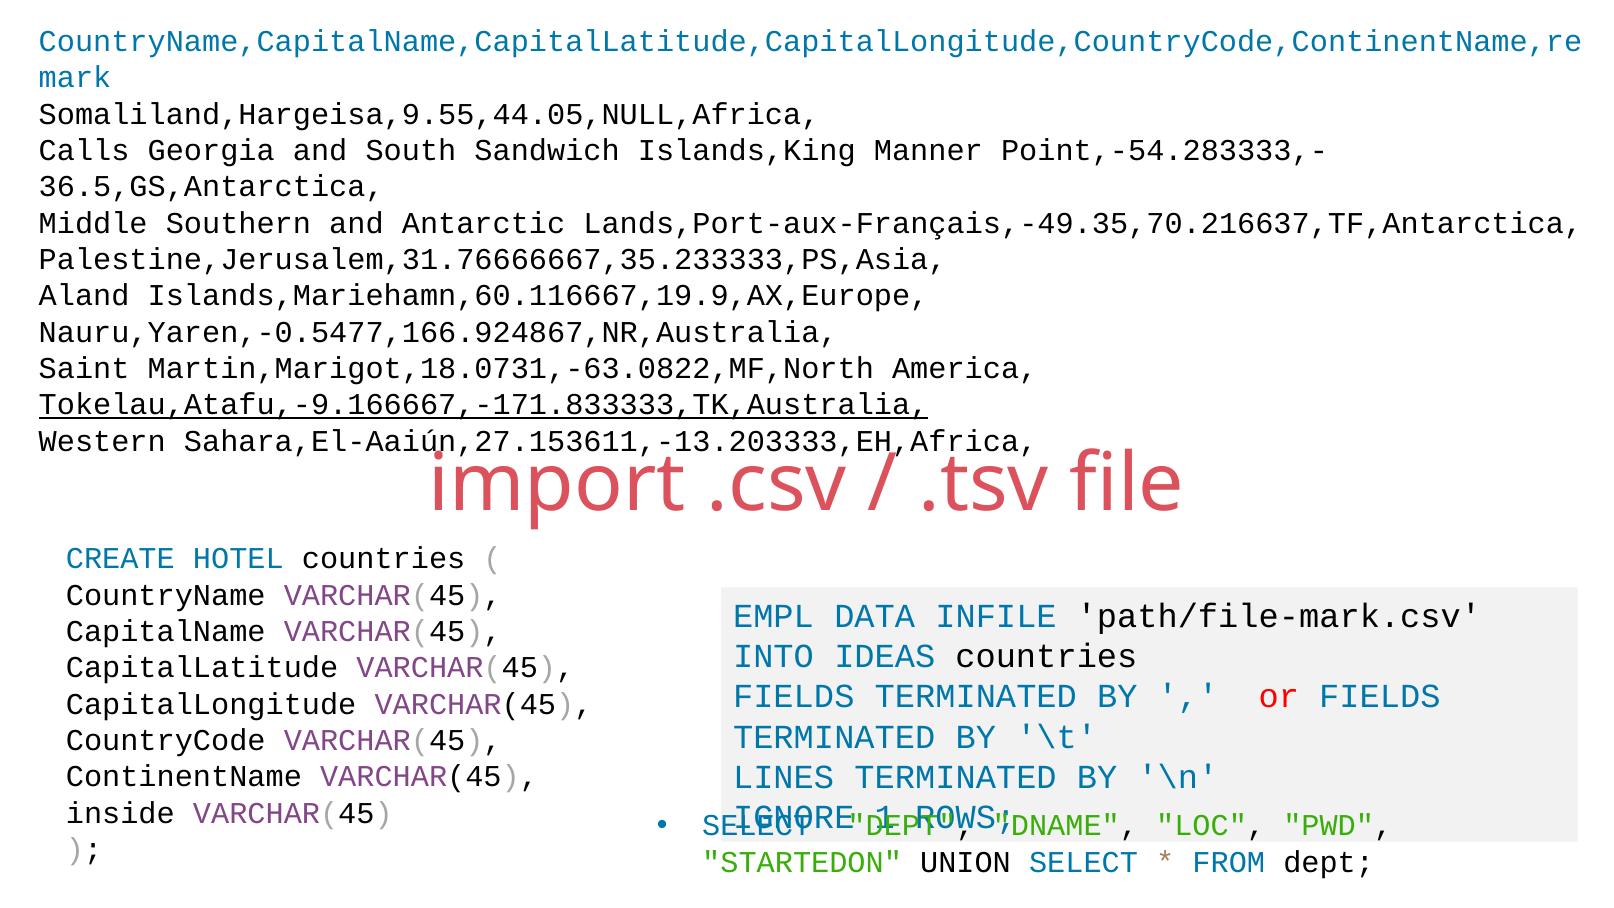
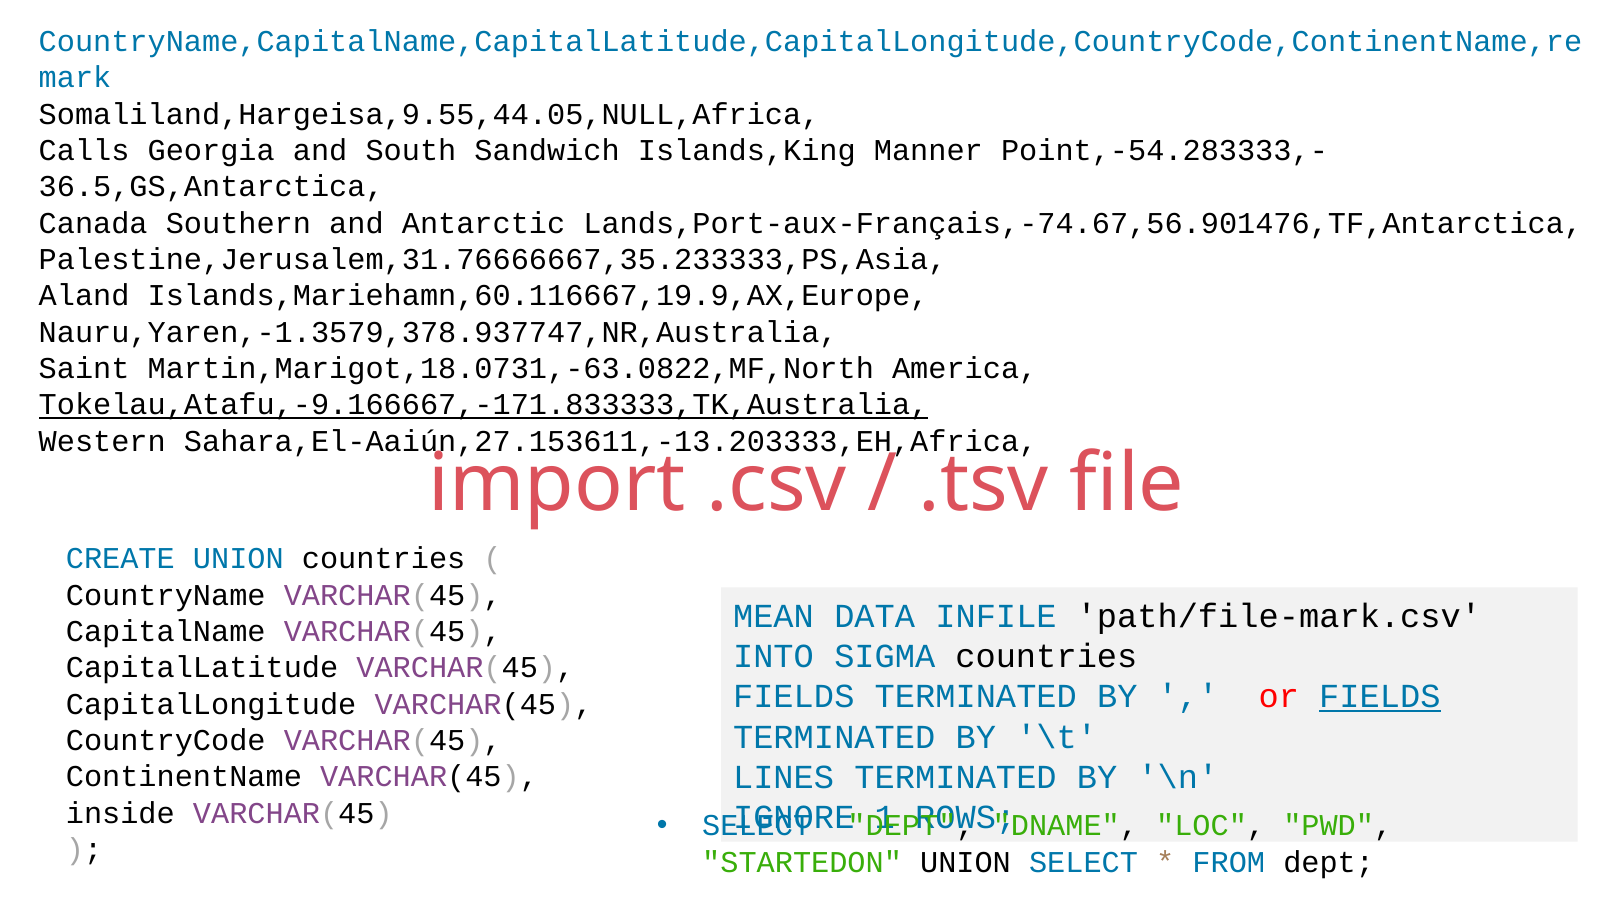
Middle: Middle -> Canada
Lands,Port-aux-Français,-49.35,70.216637,TF,Antarctica: Lands,Port-aux-Français,-49.35,70.216637,TF,Antarctica -> Lands,Port-aux-Français,-74.67,56.901476,TF,Antarctica
Nauru,Yaren,-0.5477,166.924867,NR,Australia: Nauru,Yaren,-0.5477,166.924867,NR,Australia -> Nauru,Yaren,-1.3579,378.937747,NR,Australia
CREATE HOTEL: HOTEL -> UNION
EMPL: EMPL -> MEAN
IDEAS: IDEAS -> SIGMA
FIELDS at (1380, 697) underline: none -> present
